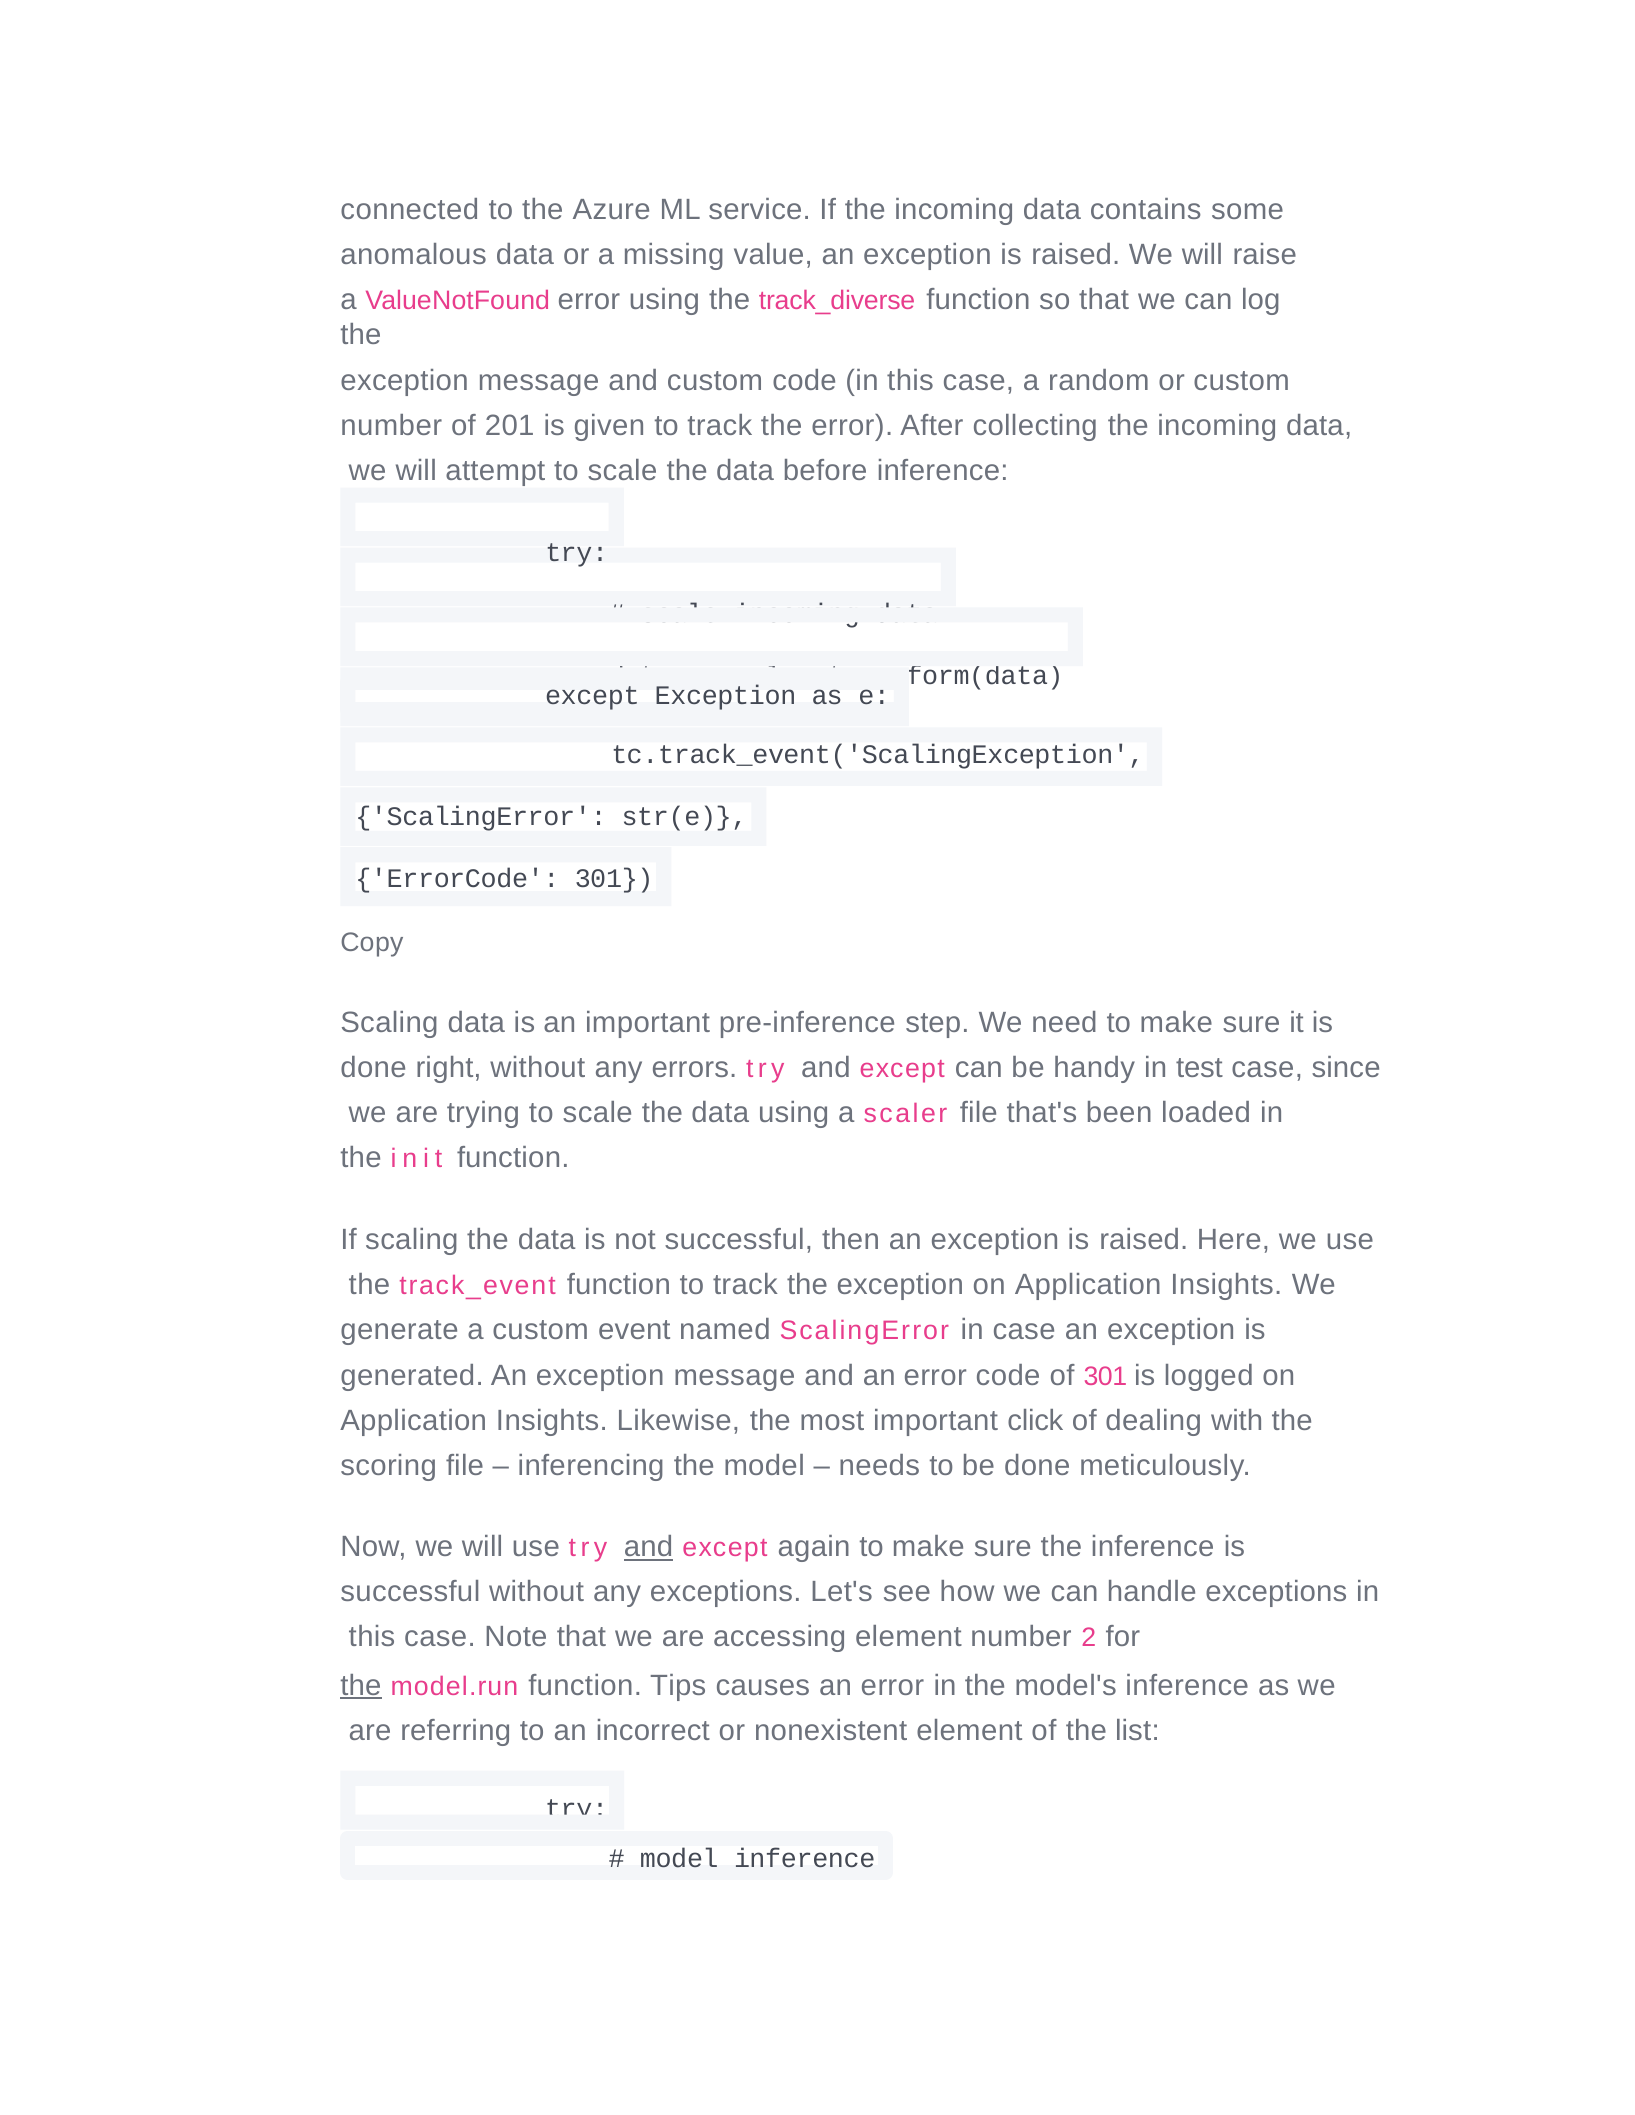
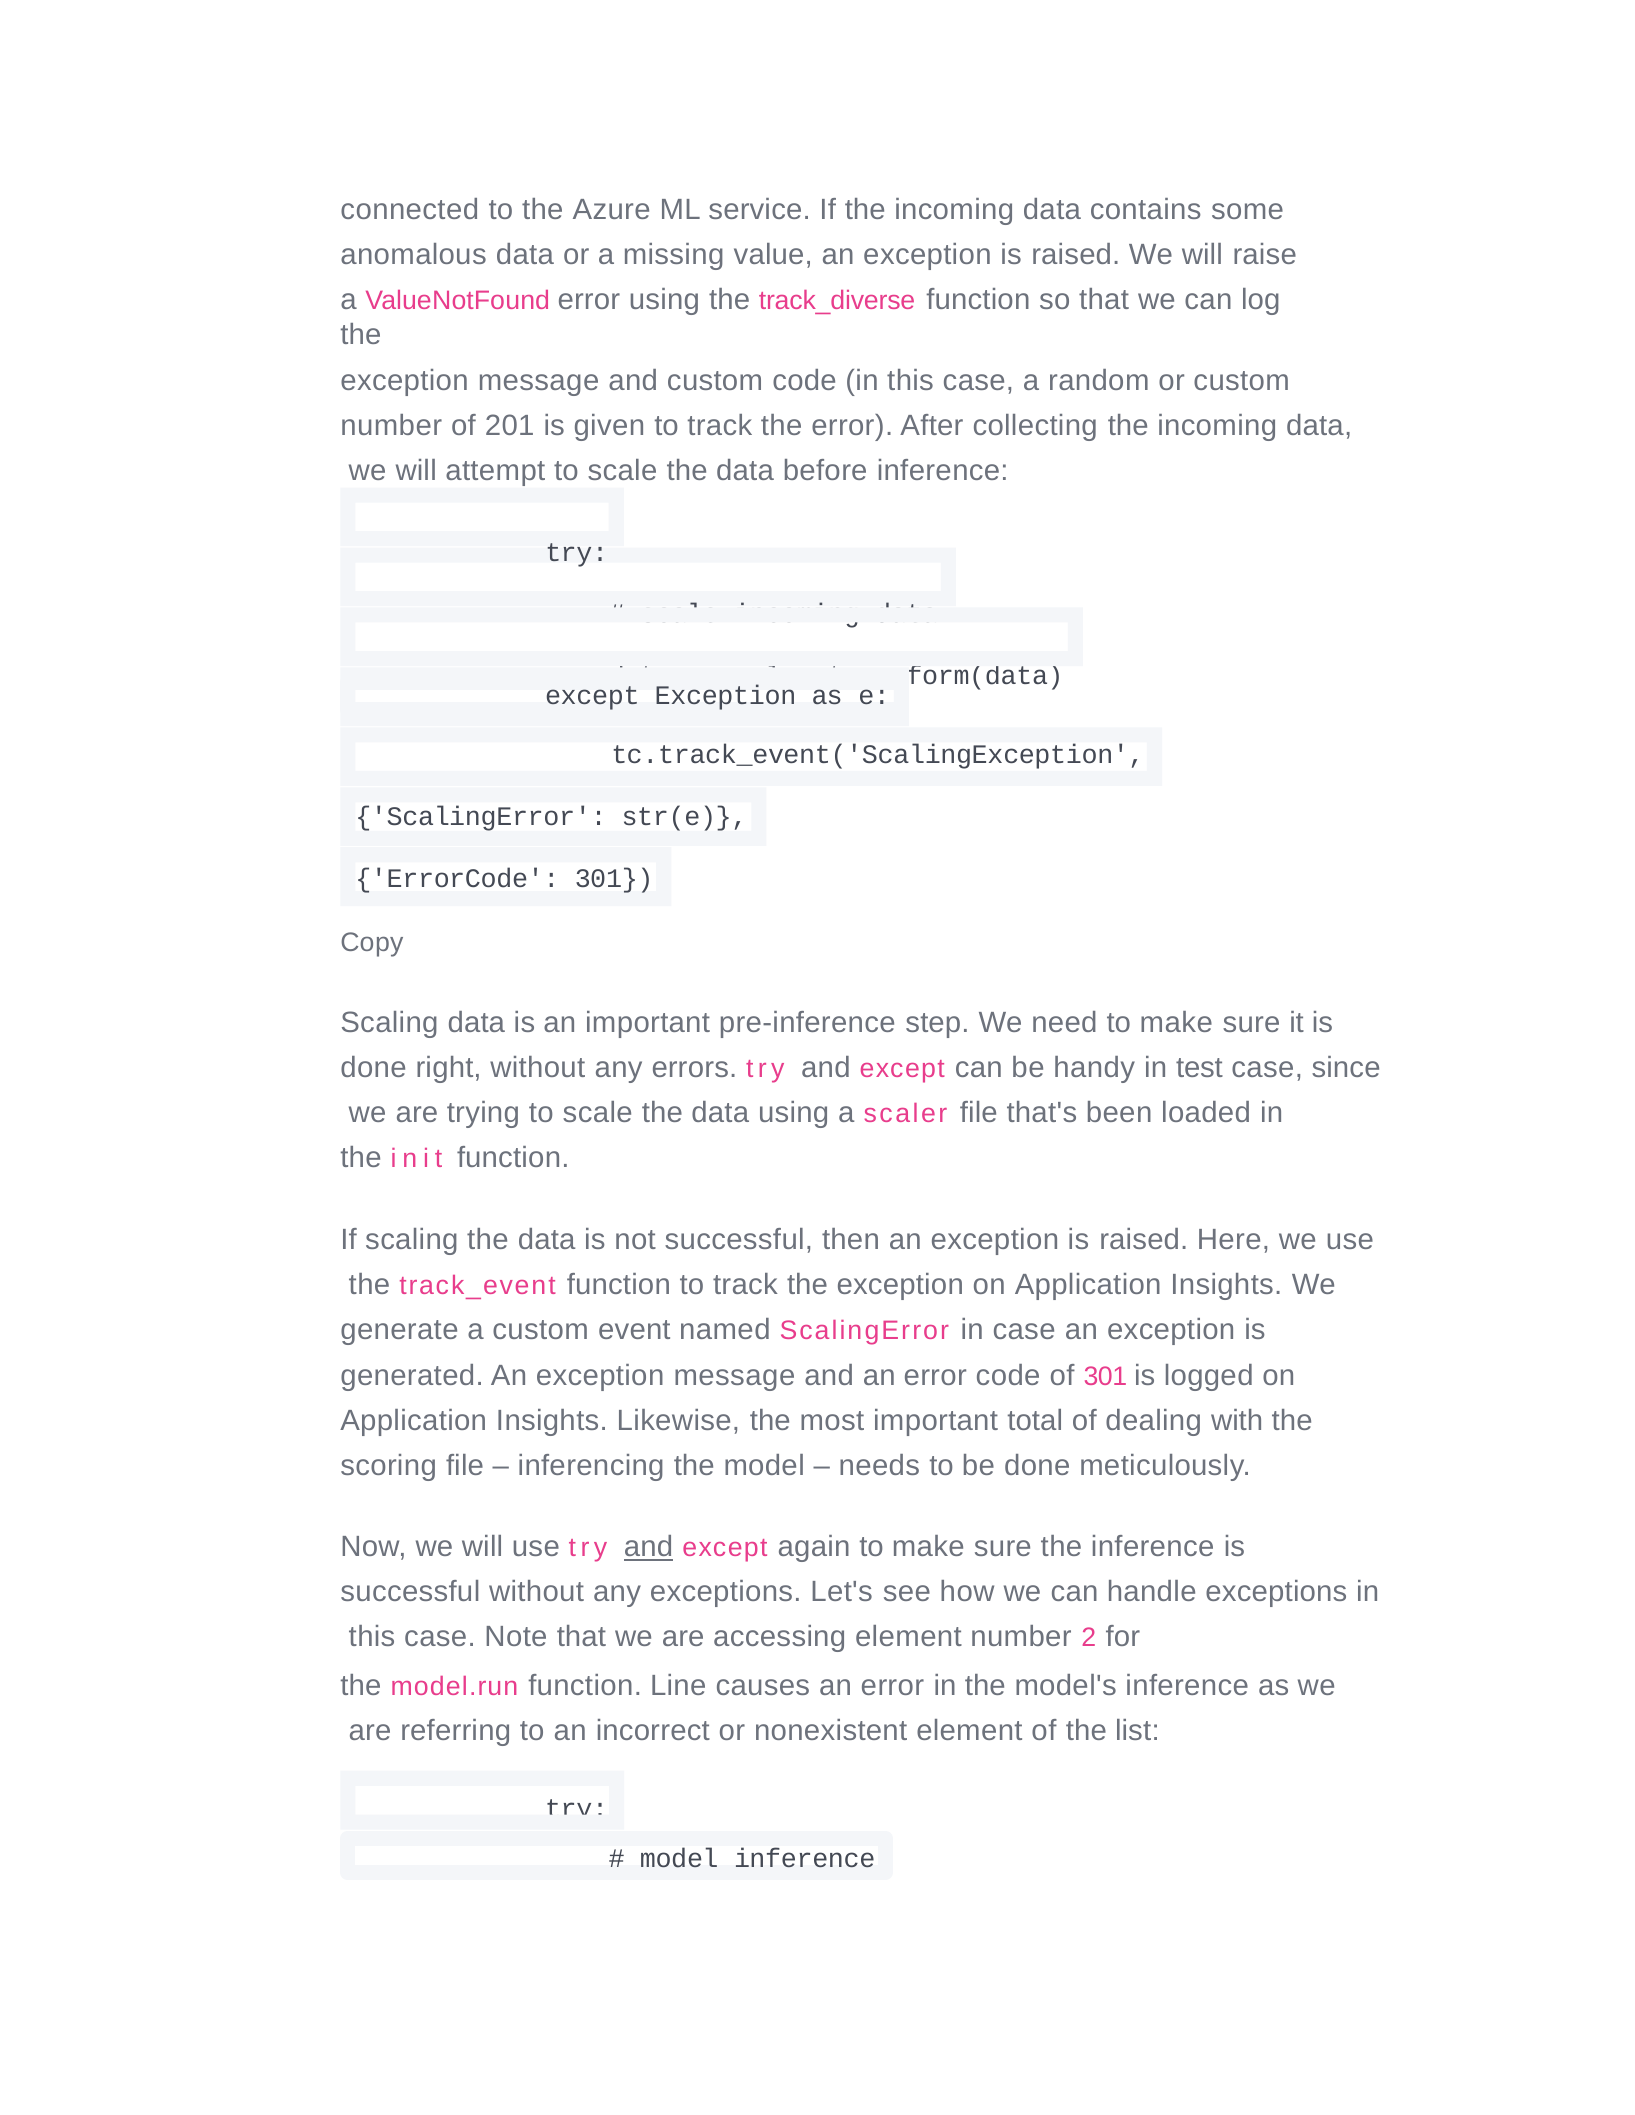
click: click -> total
the at (361, 1686) underline: present -> none
Tips: Tips -> Line
